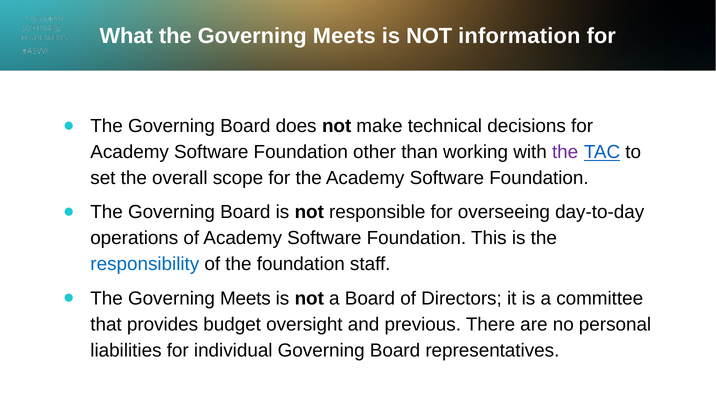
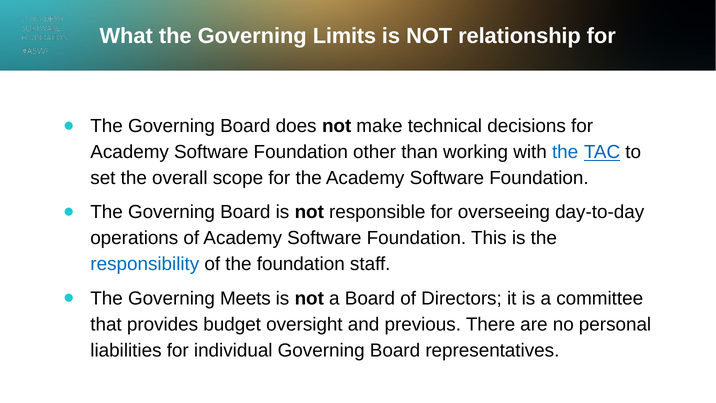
What the Governing Meets: Meets -> Limits
information: information -> relationship
the at (565, 152) colour: purple -> blue
